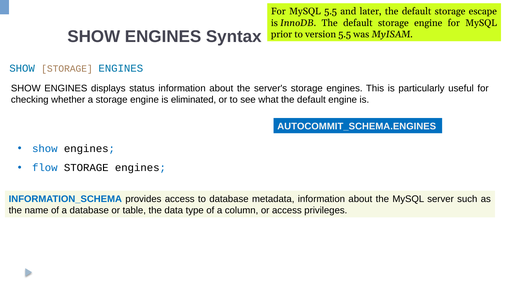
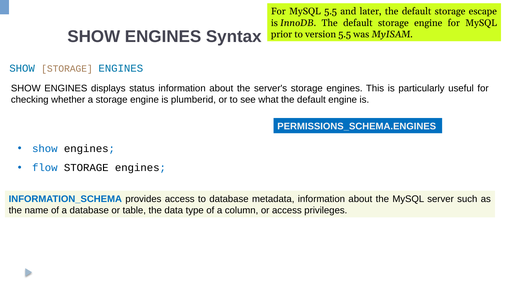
eliminated: eliminated -> plumberid
AUTOCOMMIT_SCHEMA.ENGINES: AUTOCOMMIT_SCHEMA.ENGINES -> PERMISSIONS_SCHEMA.ENGINES
